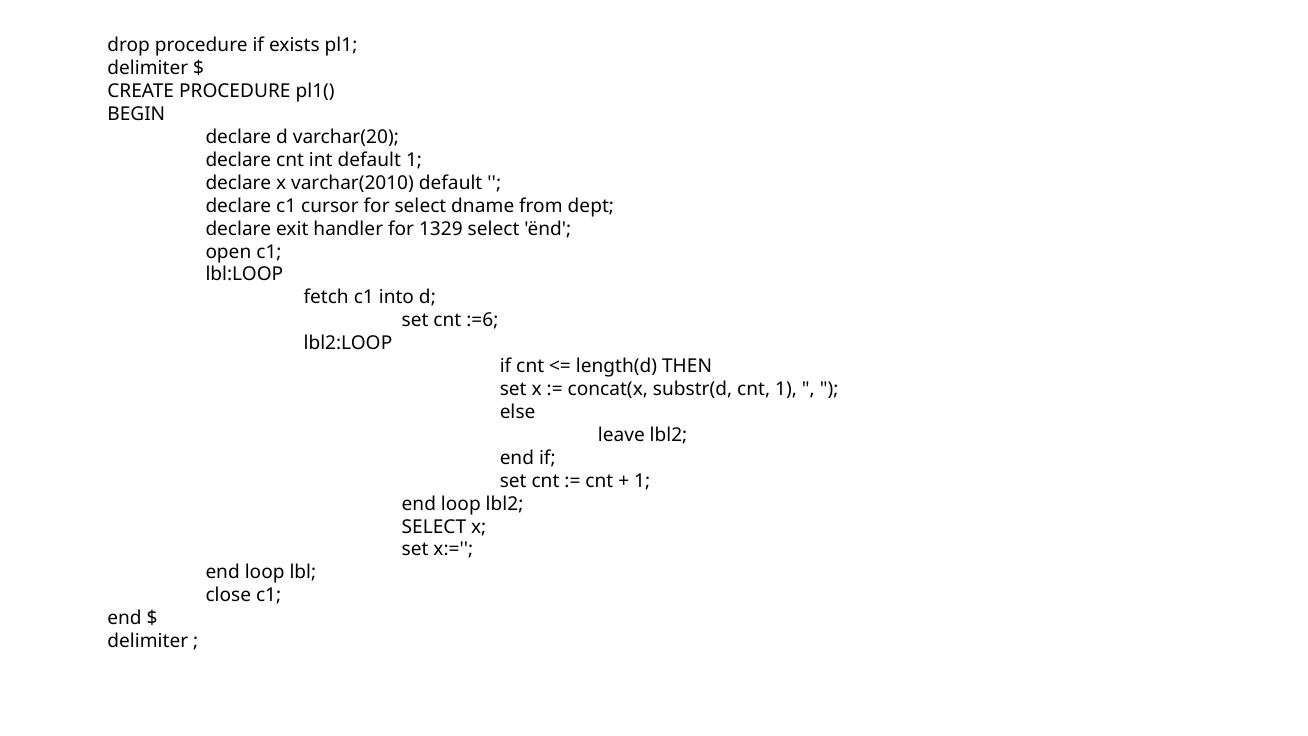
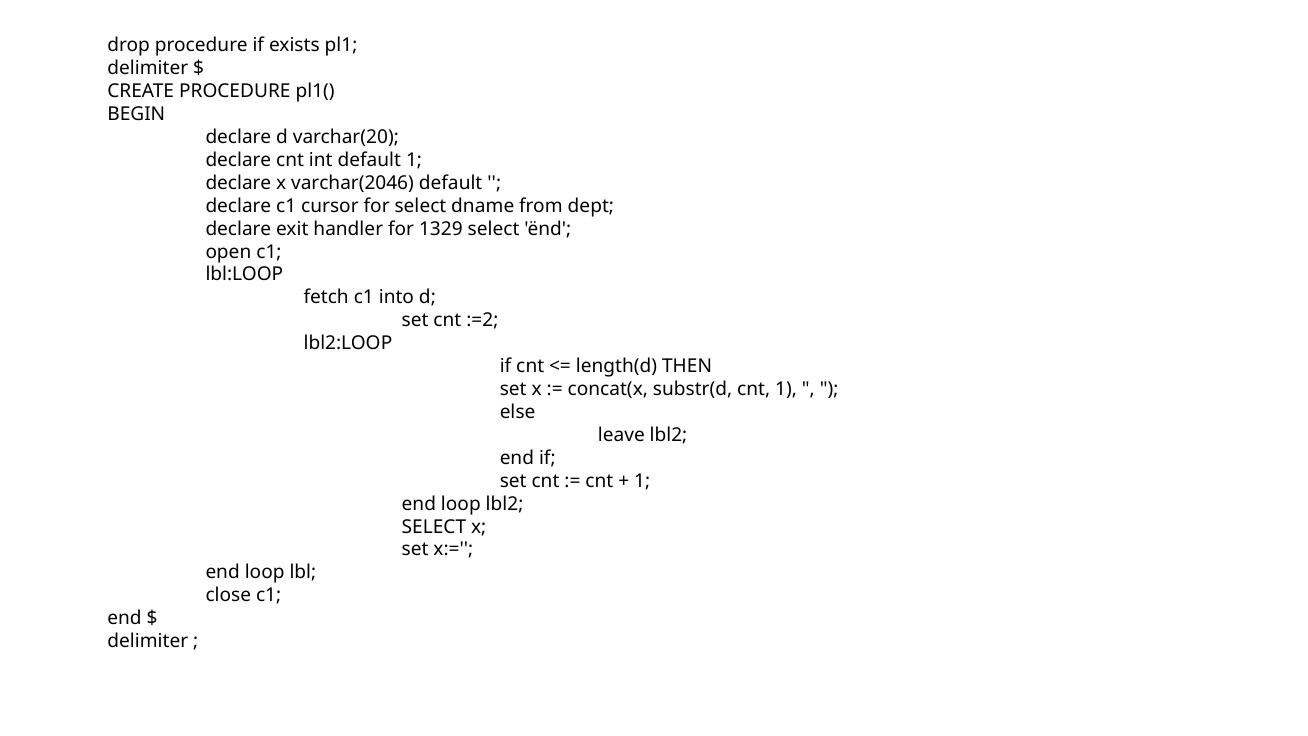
varchar(2010: varchar(2010 -> varchar(2046
:=6: :=6 -> :=2
